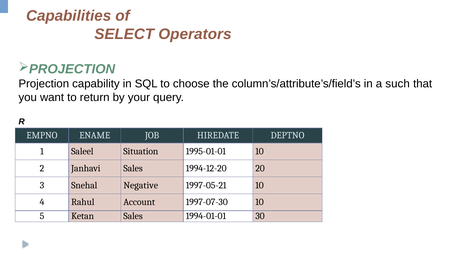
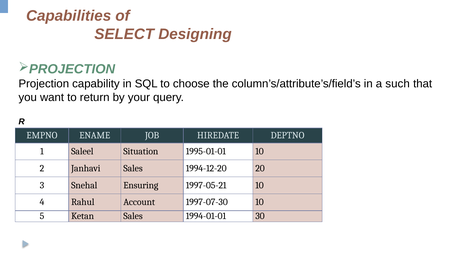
Operators: Operators -> Designing
Negative: Negative -> Ensuring
